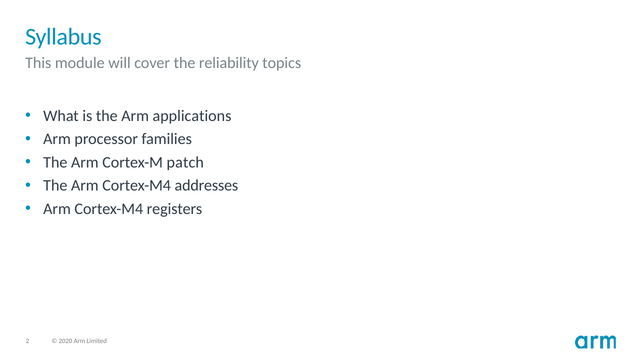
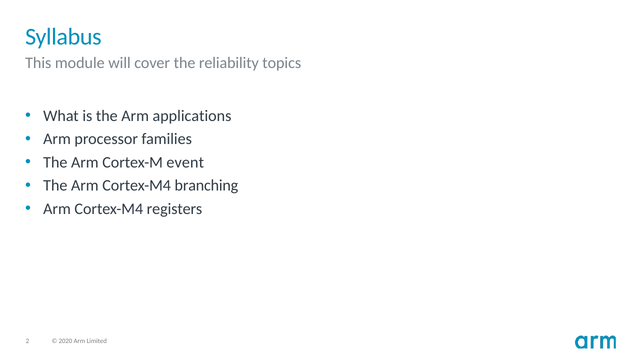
patch: patch -> event
addresses: addresses -> branching
